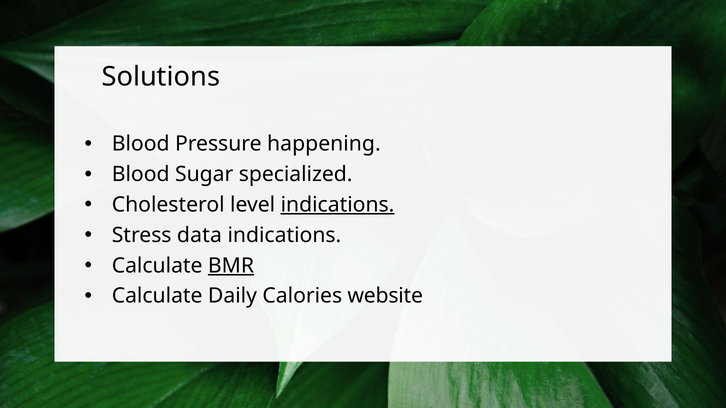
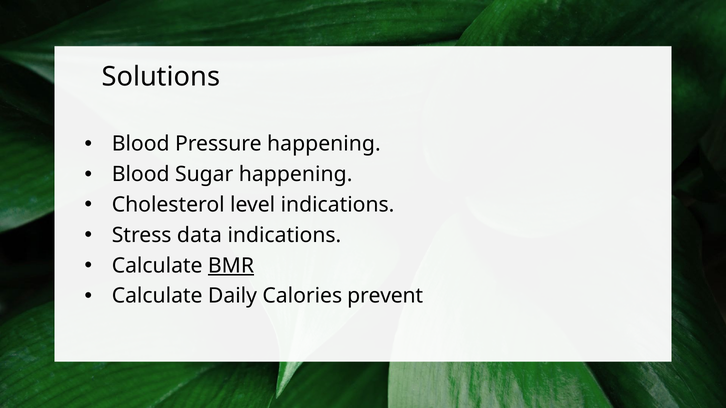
Sugar specialized: specialized -> happening
indications at (338, 205) underline: present -> none
website: website -> prevent
